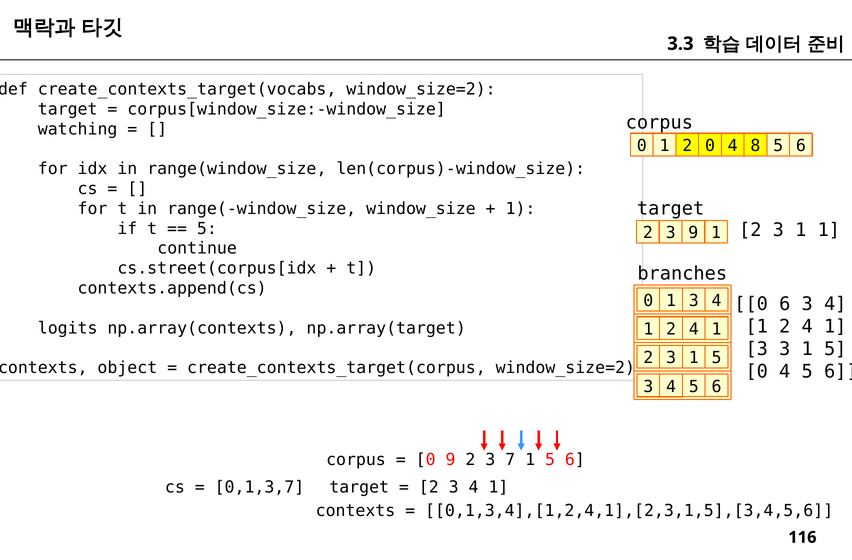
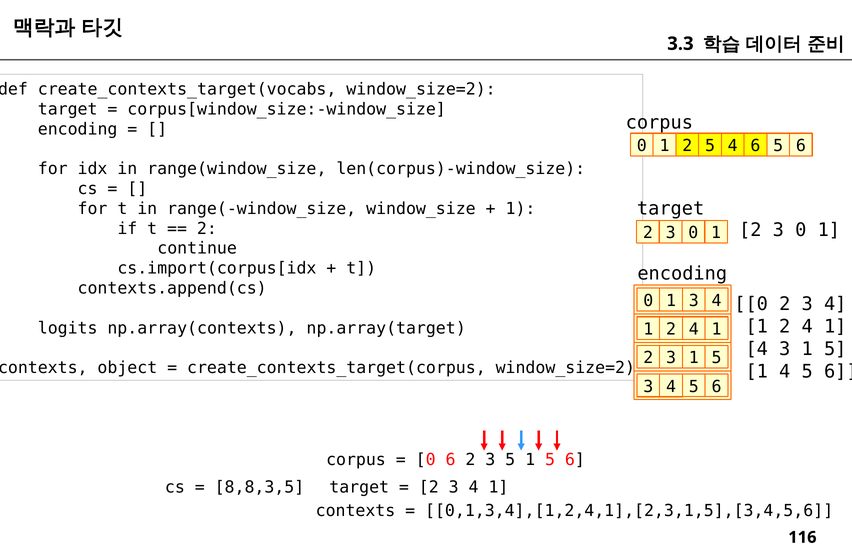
watching at (78, 129): watching -> encoding
2 0: 0 -> 5
4 8: 8 -> 6
5 at (207, 228): 5 -> 2
1 at (801, 230): 1 -> 0
9 at (693, 233): 9 -> 0
cs.street(corpus[idx: cs.street(corpus[idx -> cs.import(corpus[idx
branches at (682, 273): branches -> encoding
0 6: 6 -> 2
3 at (757, 349): 3 -> 4
0 at (757, 371): 0 -> 1
0 9: 9 -> 6
3 7: 7 -> 5
0,1,3,7: 0,1,3,7 -> 8,8,3,5
